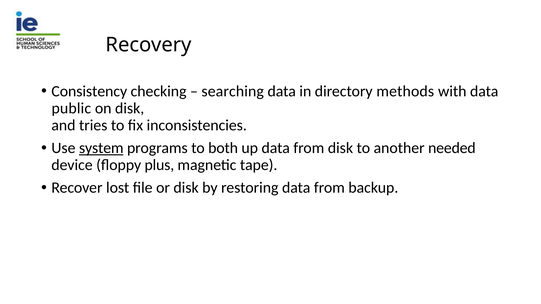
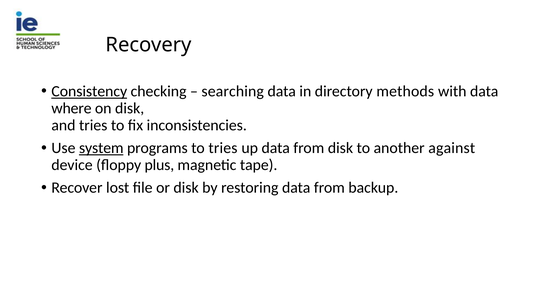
Consistency underline: none -> present
public: public -> where
to both: both -> tries
needed: needed -> against
